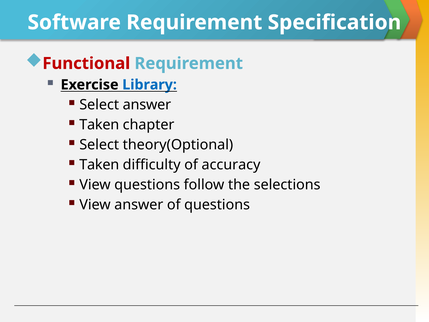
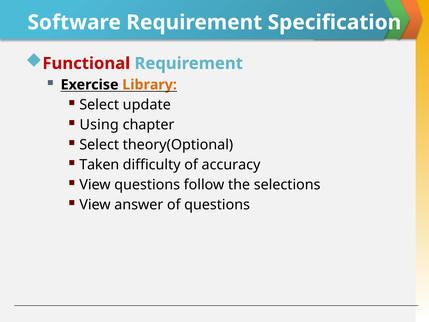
Library colour: blue -> orange
Select answer: answer -> update
Taken at (99, 125): Taken -> Using
